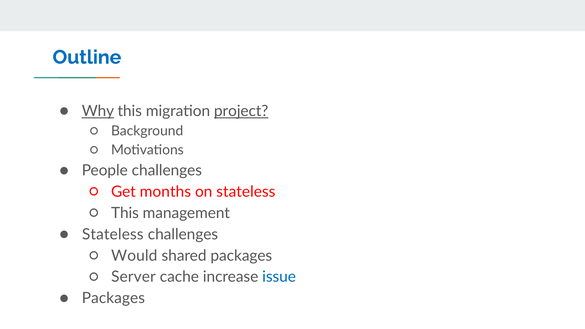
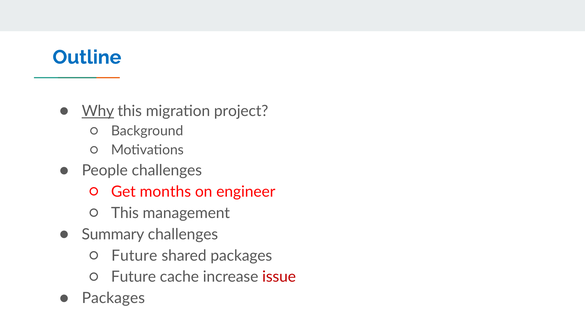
project underline: present -> none
on stateless: stateless -> engineer
Stateless at (113, 234): Stateless -> Summary
Would at (134, 256): Would -> Future
Server at (133, 277): Server -> Future
issue colour: blue -> red
